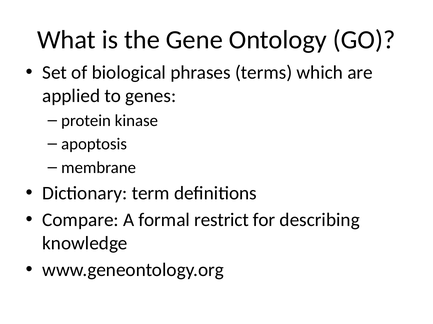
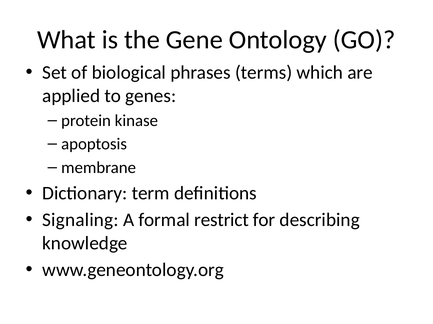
Compare: Compare -> Signaling
